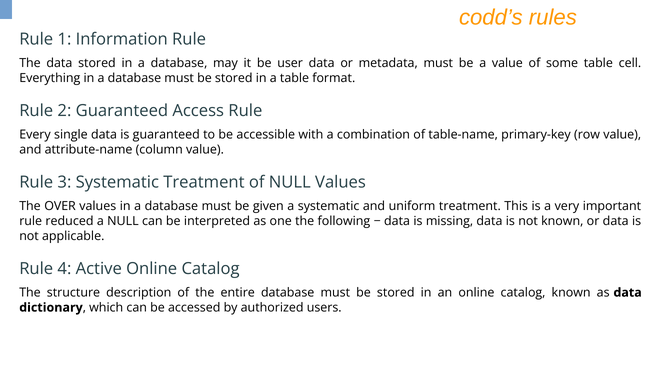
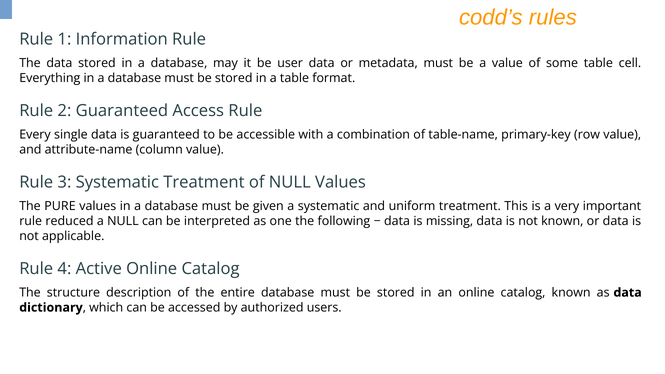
OVER: OVER -> PURE
